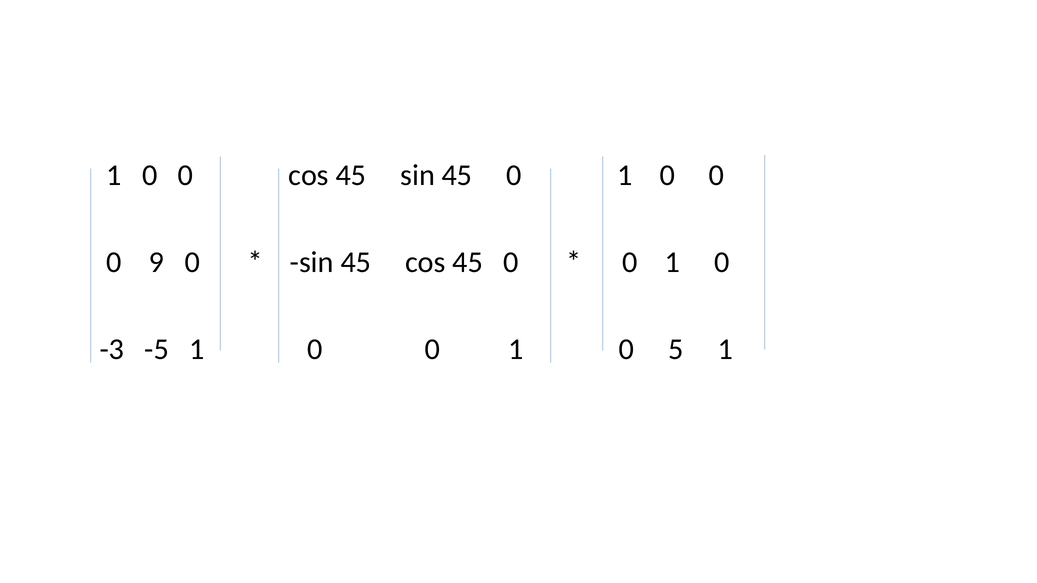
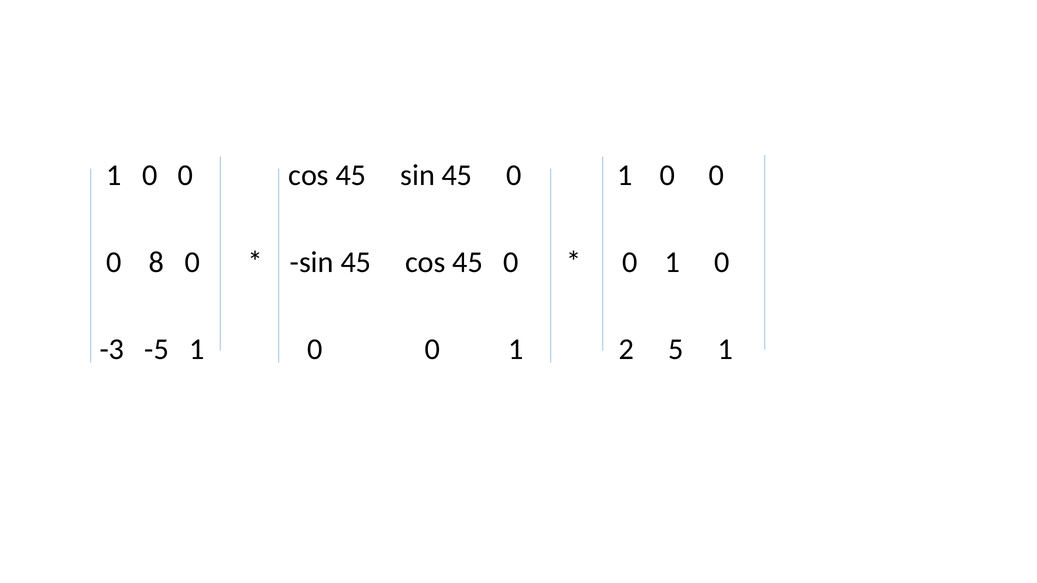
9: 9 -> 8
0 0 1 0: 0 -> 2
